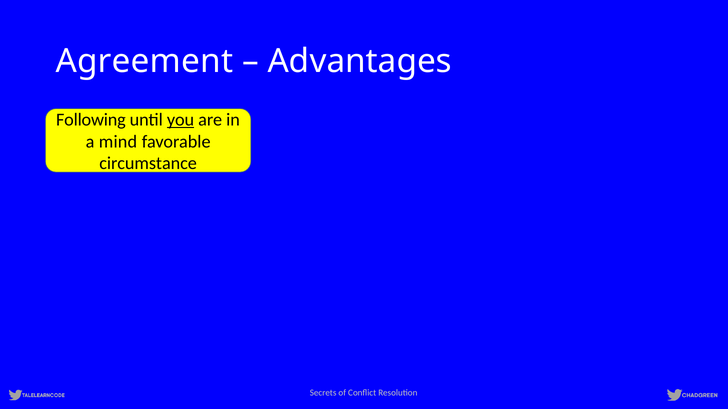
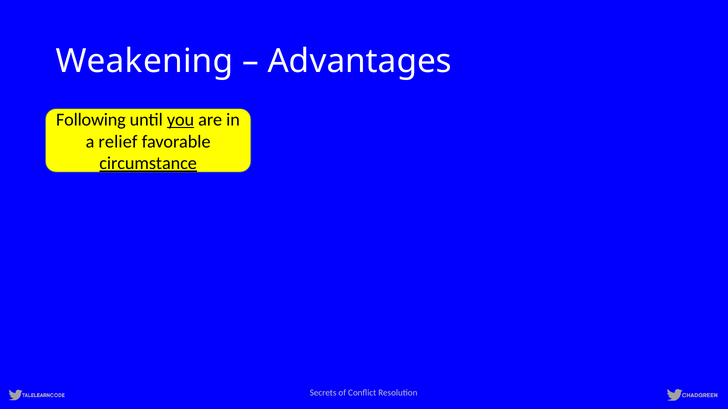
Agreement: Agreement -> Weakening
mind: mind -> relief
circumstance underline: none -> present
